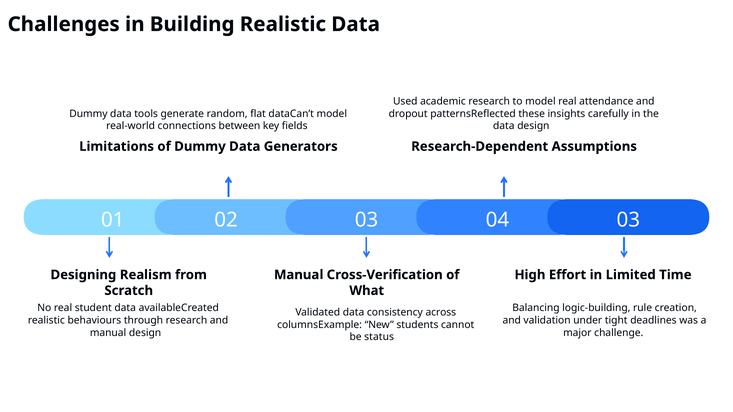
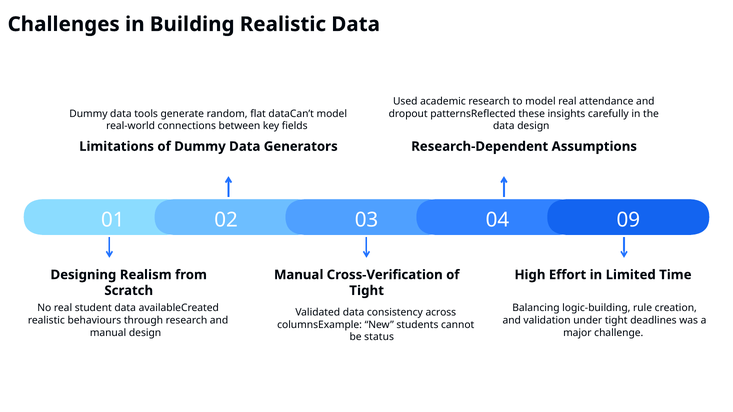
04 03: 03 -> 09
What at (367, 291): What -> Tight
